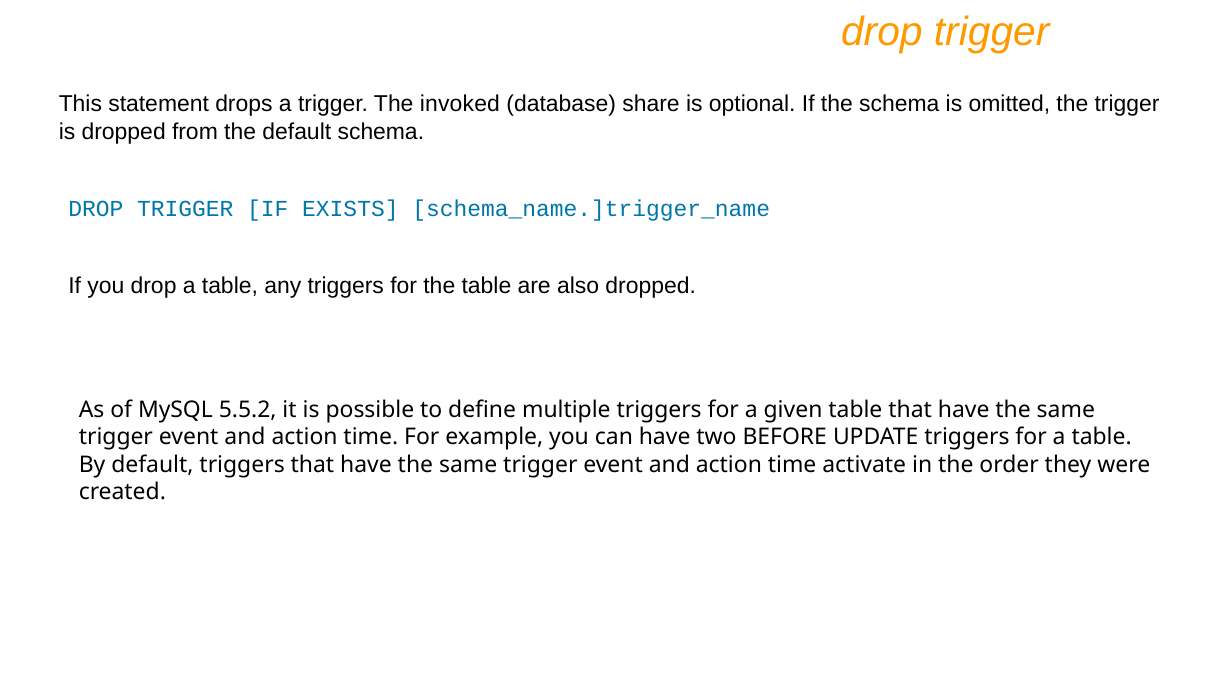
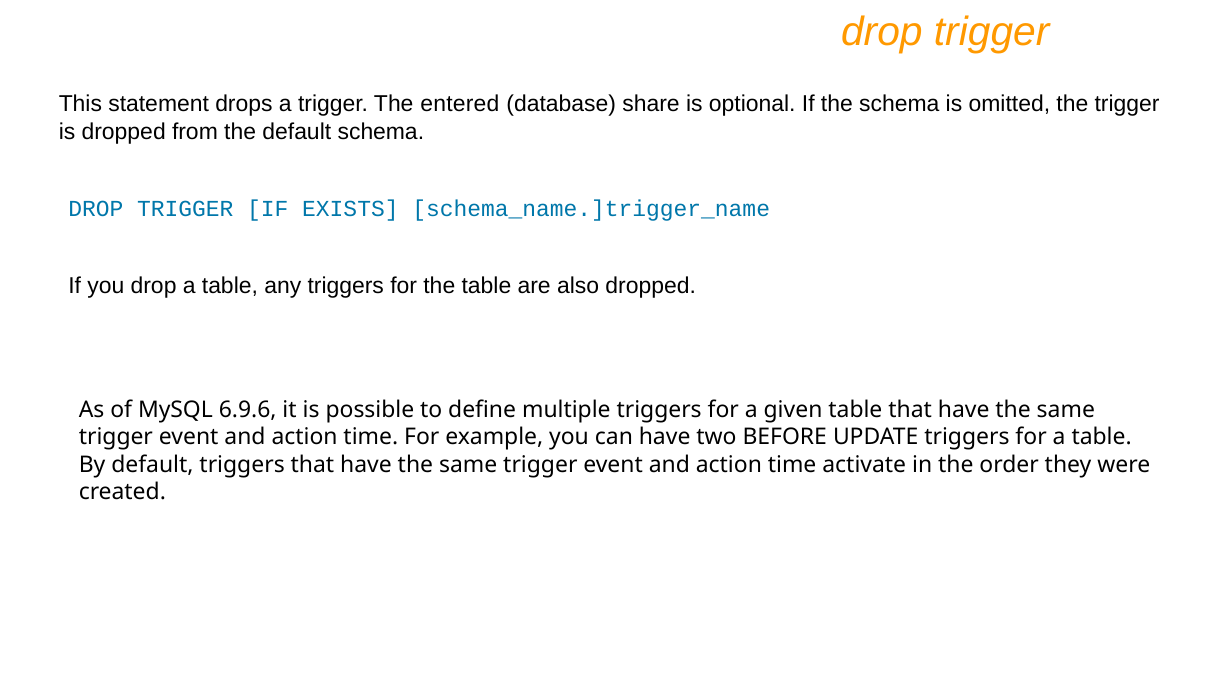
invoked: invoked -> entered
5.5.2: 5.5.2 -> 6.9.6
